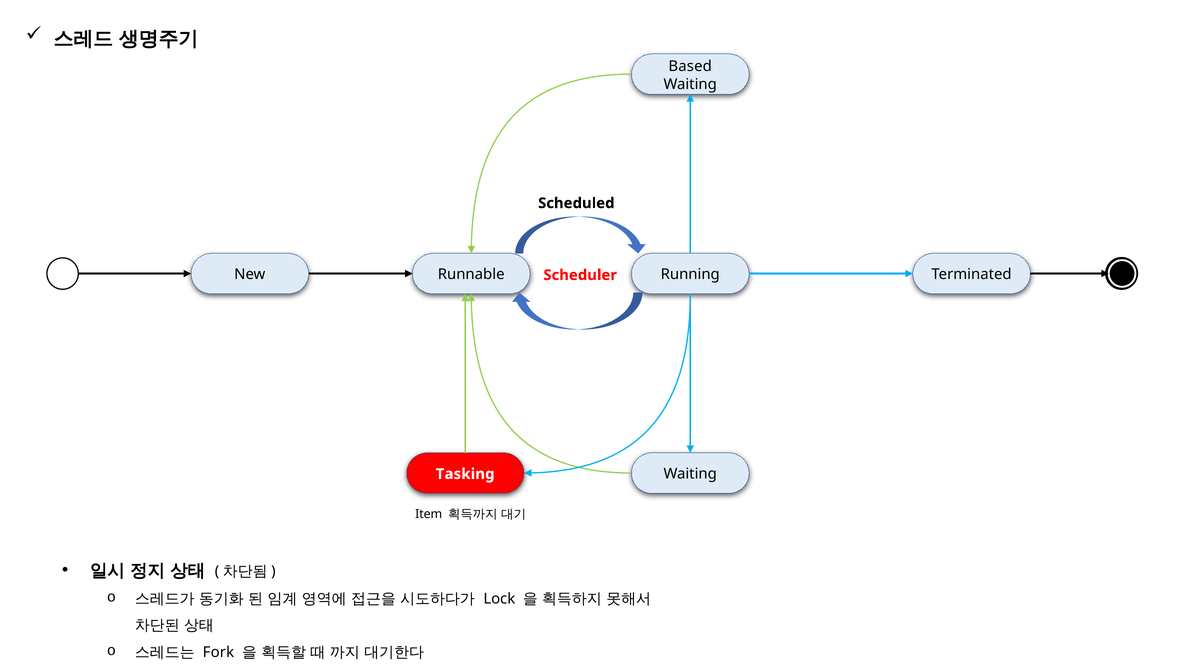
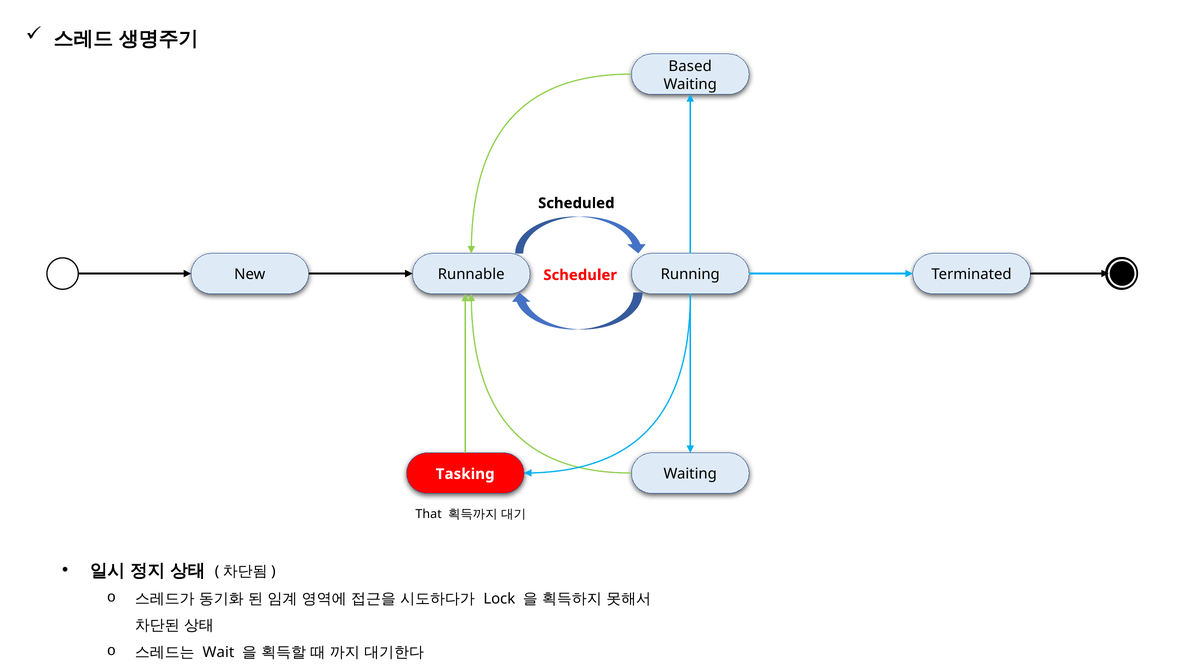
Item: Item -> That
Fork: Fork -> Wait
